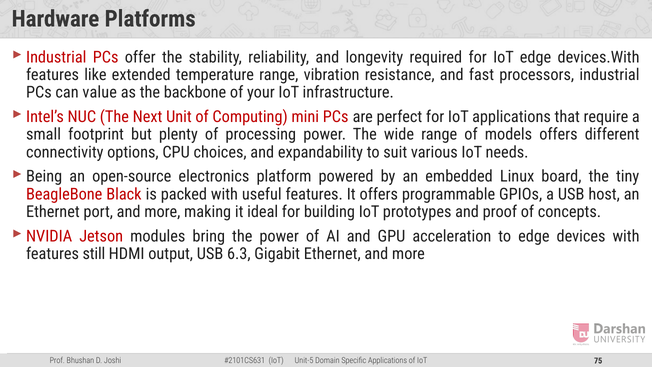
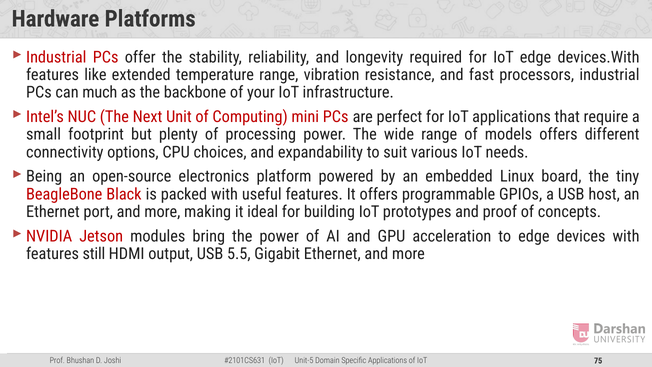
value: value -> much
6.3: 6.3 -> 5.5
